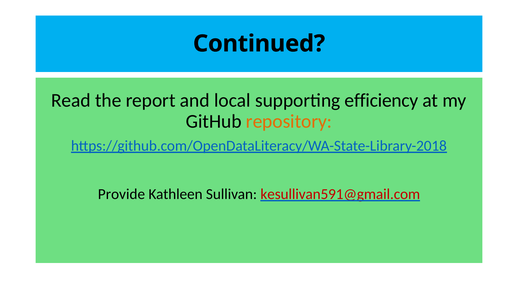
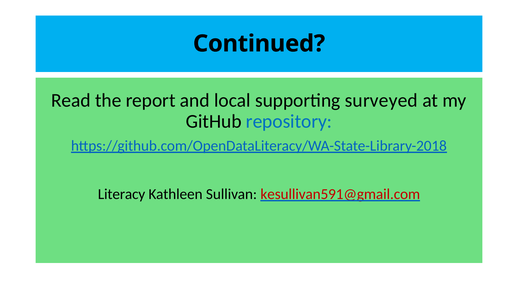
efficiency: efficiency -> surveyed
repository colour: orange -> blue
Provide: Provide -> Literacy
